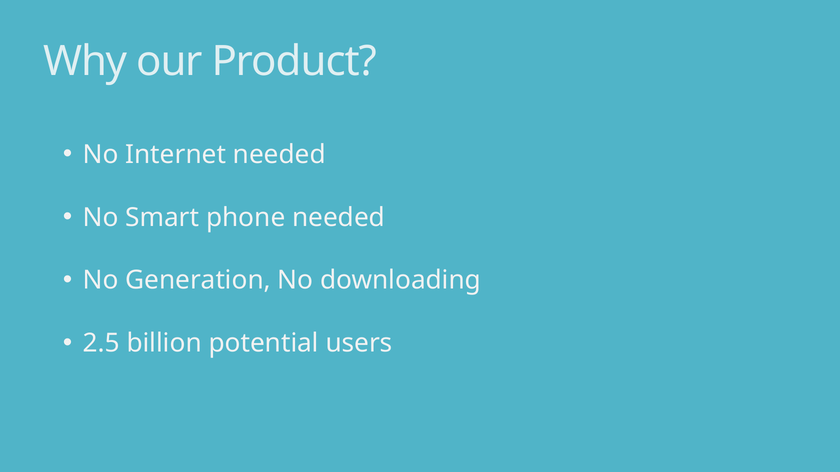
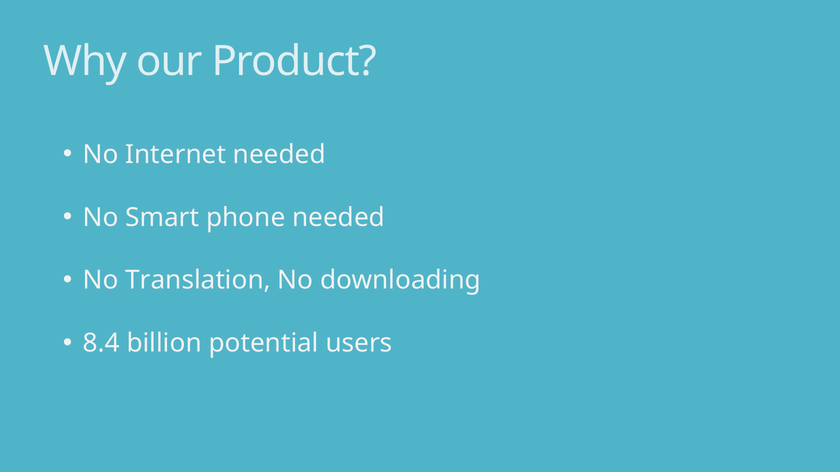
Generation: Generation -> Translation
2.5: 2.5 -> 8.4
